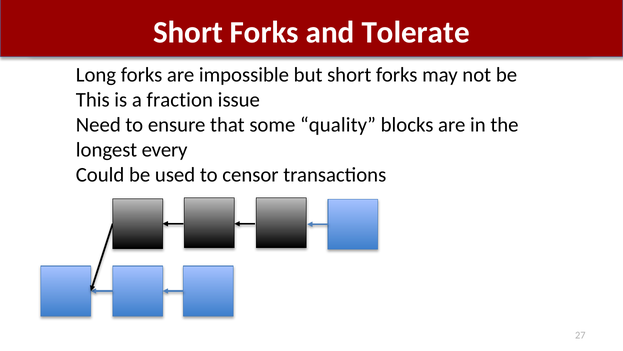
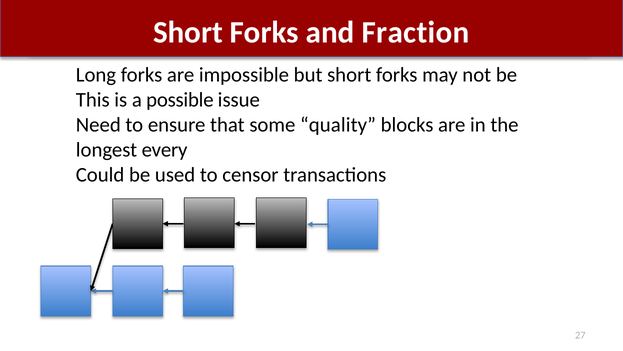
Tolerate: Tolerate -> Fraction
fraction: fraction -> possible
